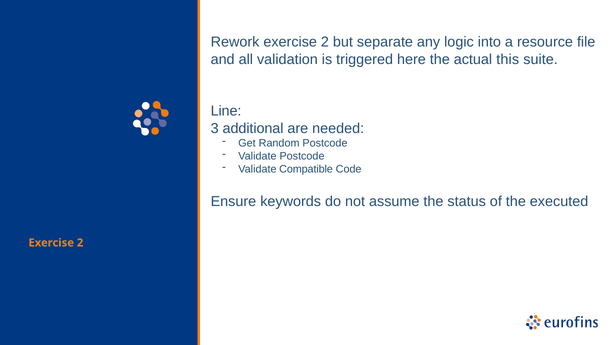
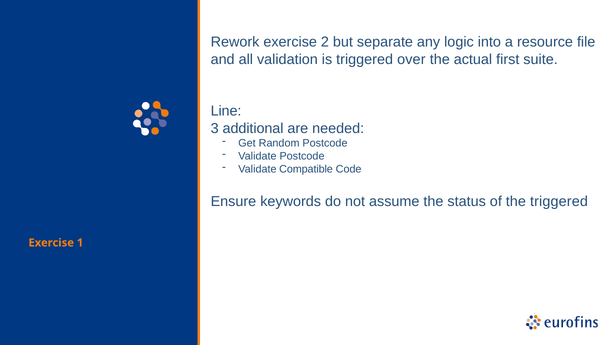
here: here -> over
this: this -> first
the executed: executed -> triggered
2 at (80, 243): 2 -> 1
